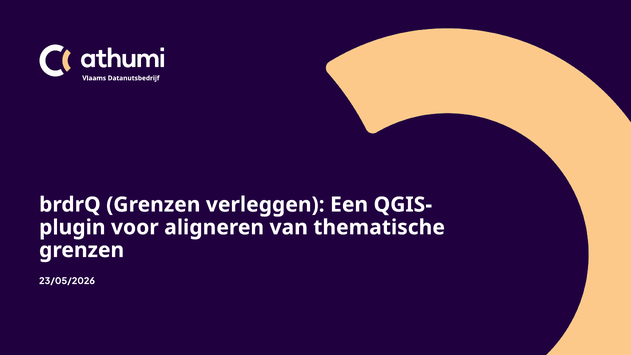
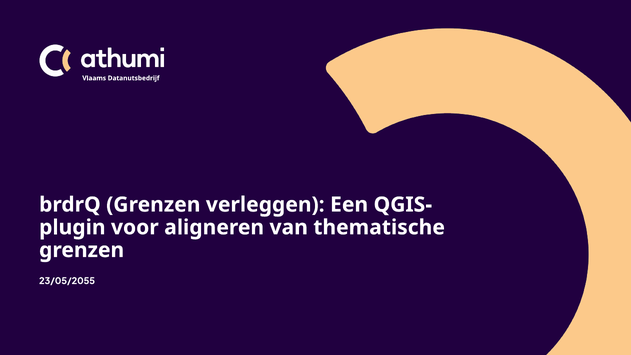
23/05/2026: 23/05/2026 -> 23/05/2055
